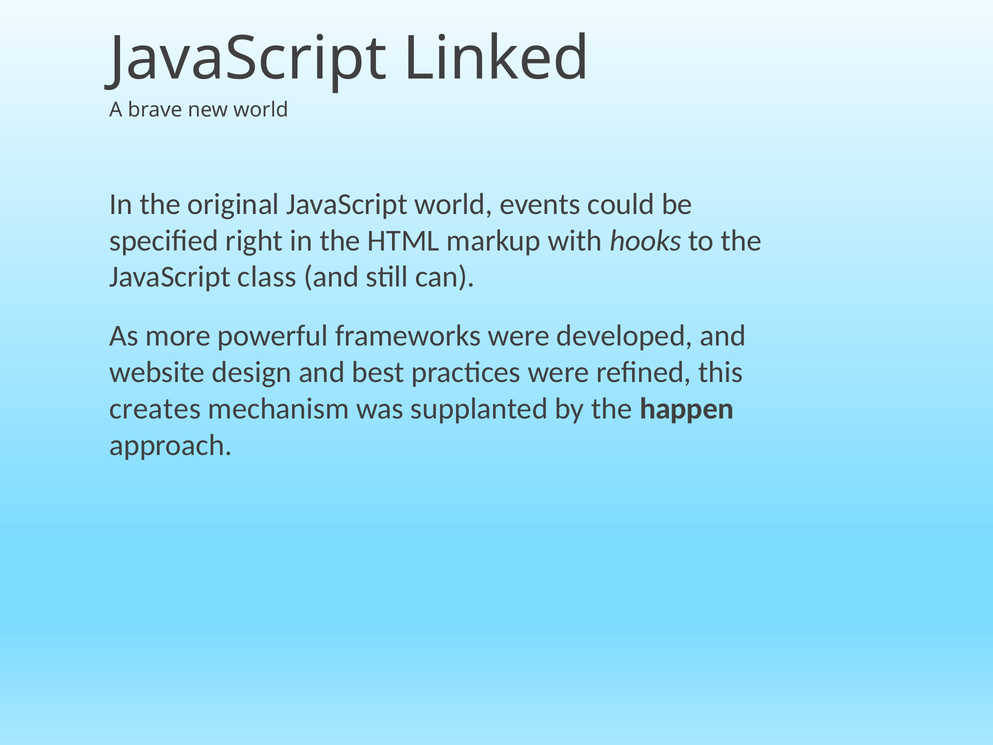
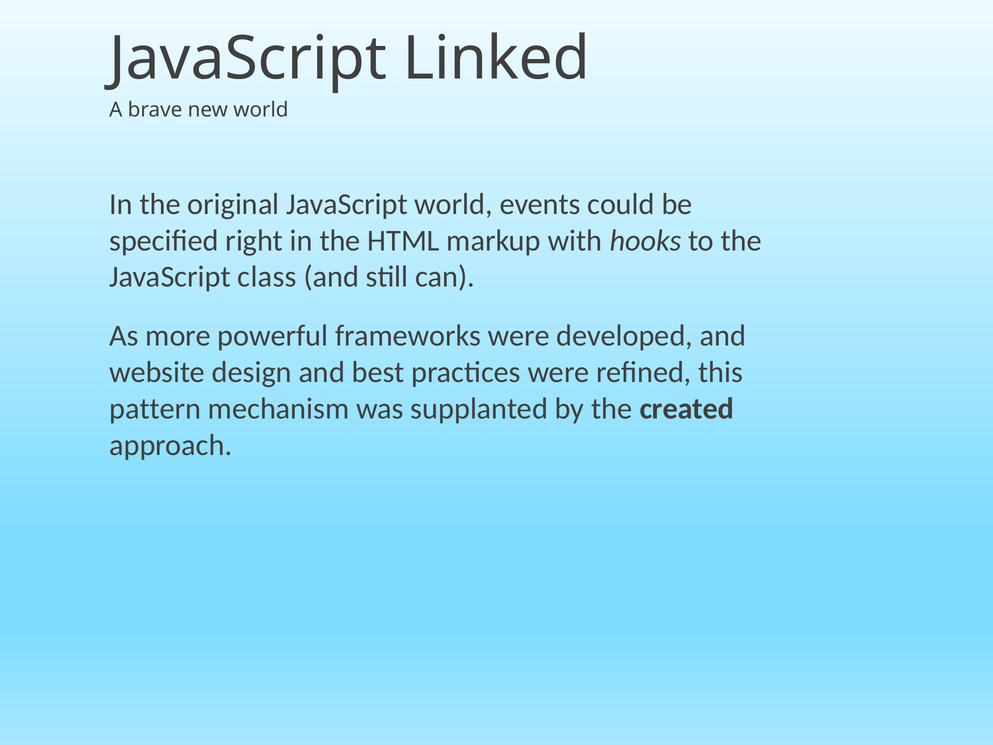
creates: creates -> pattern
happen: happen -> created
